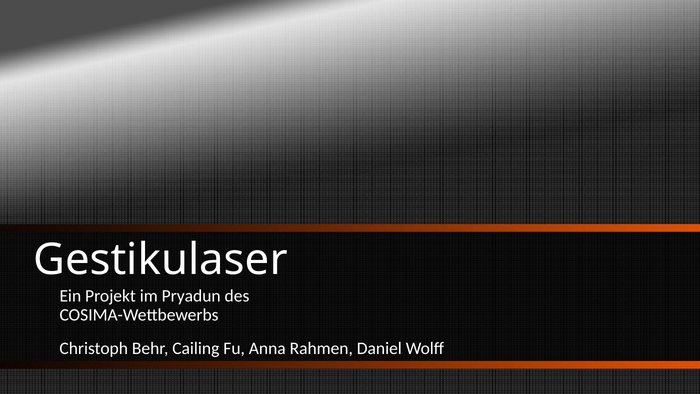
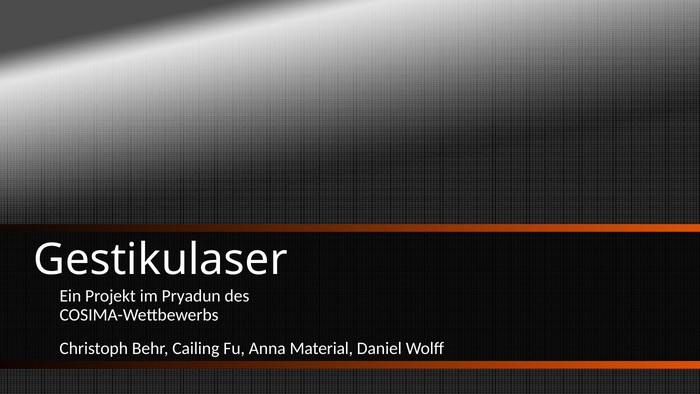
Rahmen: Rahmen -> Material
